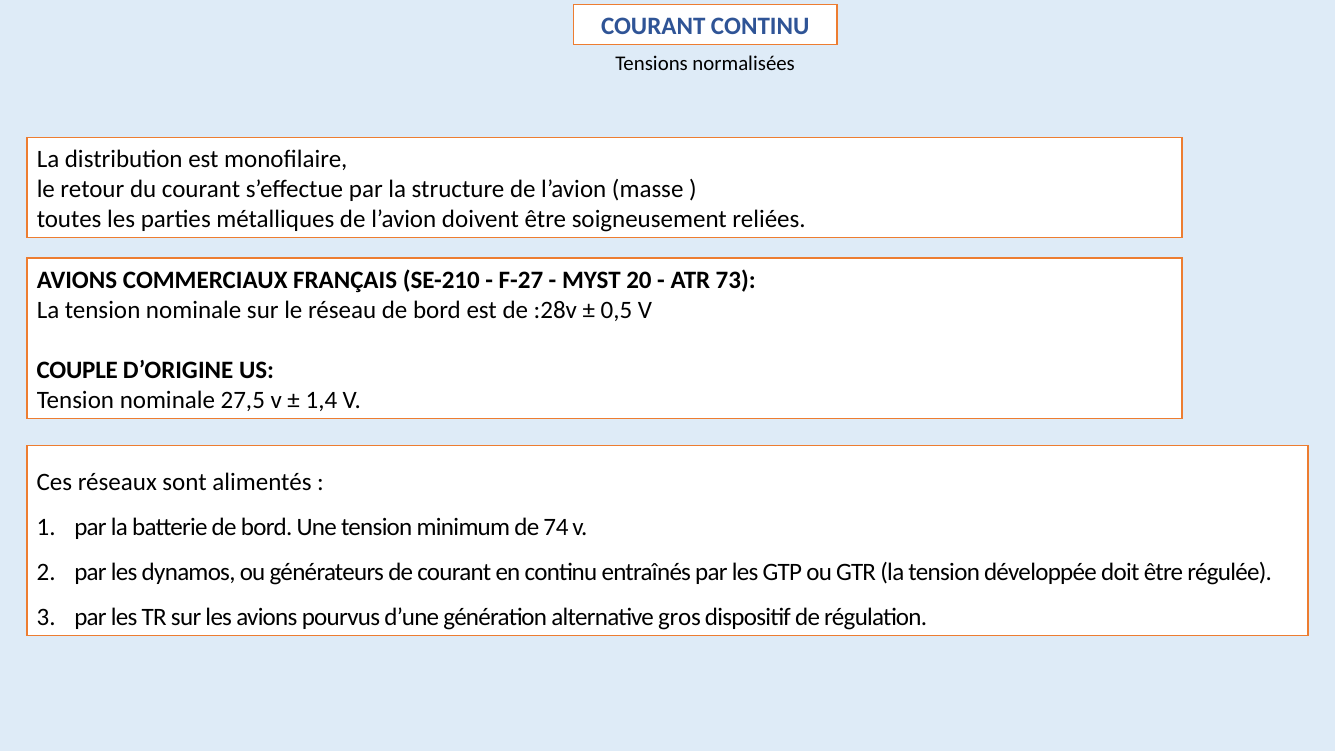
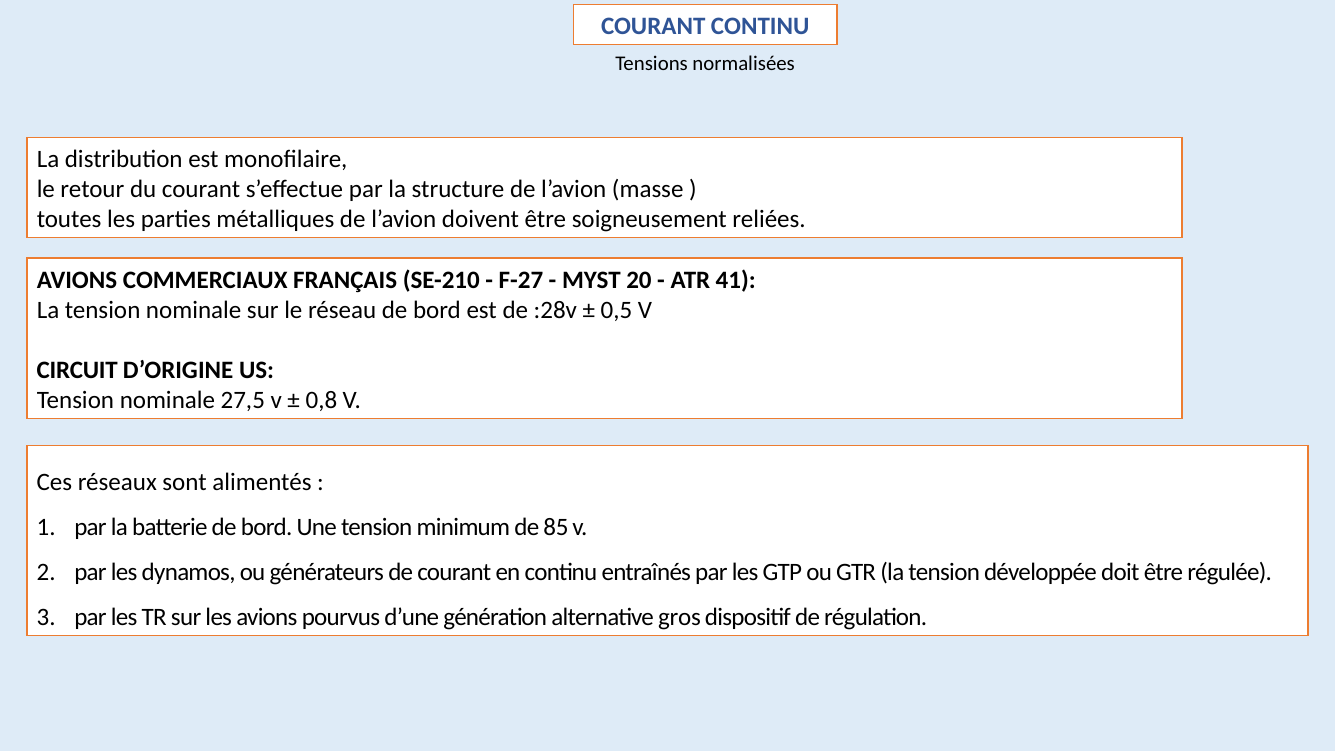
73: 73 -> 41
COUPLE: COUPLE -> CIRCUIT
1,4: 1,4 -> 0,8
74: 74 -> 85
